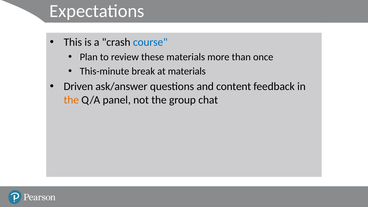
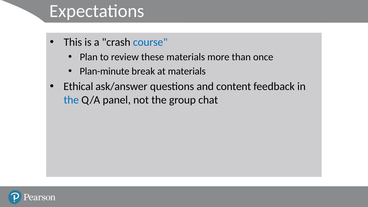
This-minute: This-minute -> Plan-minute
Driven: Driven -> Ethical
the at (71, 100) colour: orange -> blue
